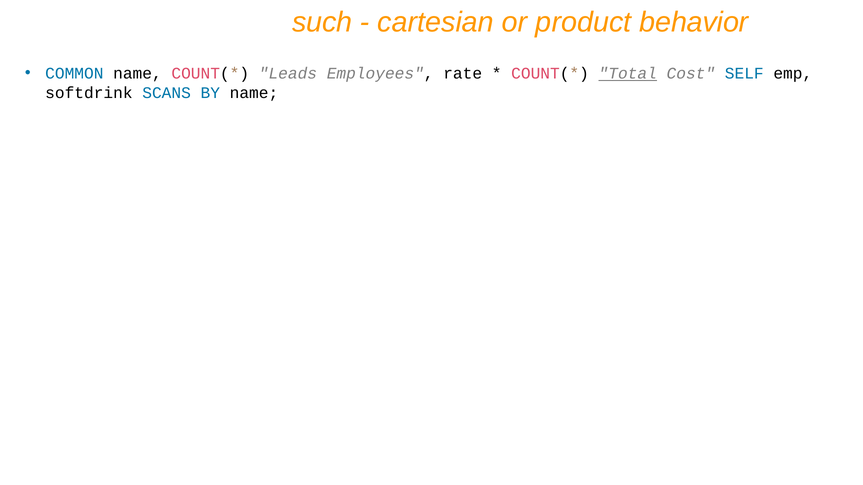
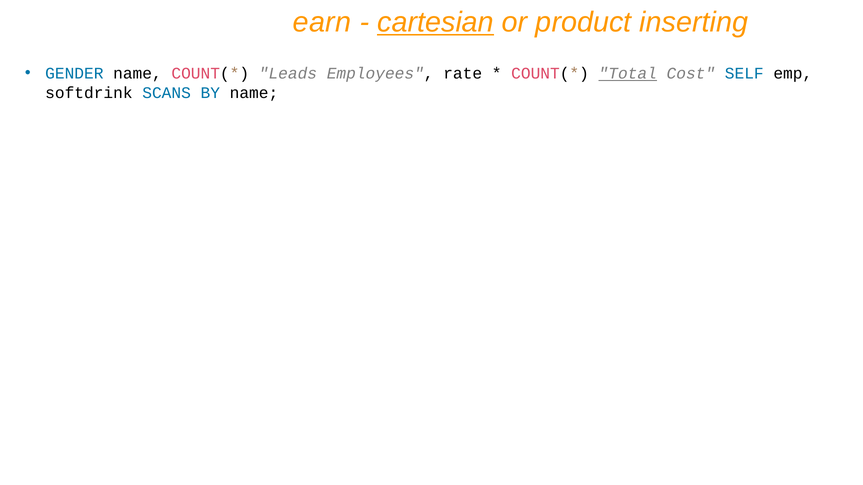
such: such -> earn
cartesian underline: none -> present
behavior: behavior -> inserting
COMMON: COMMON -> GENDER
